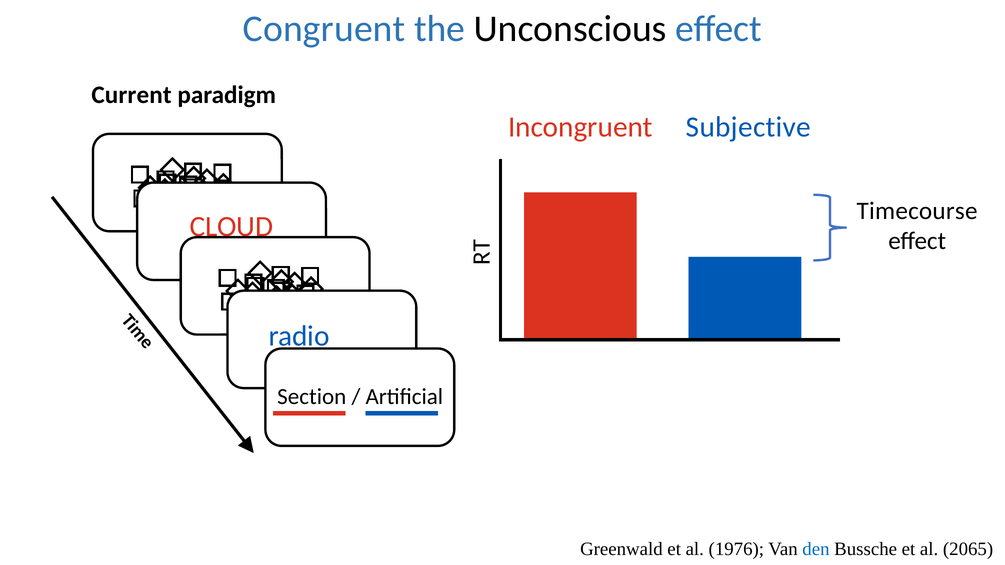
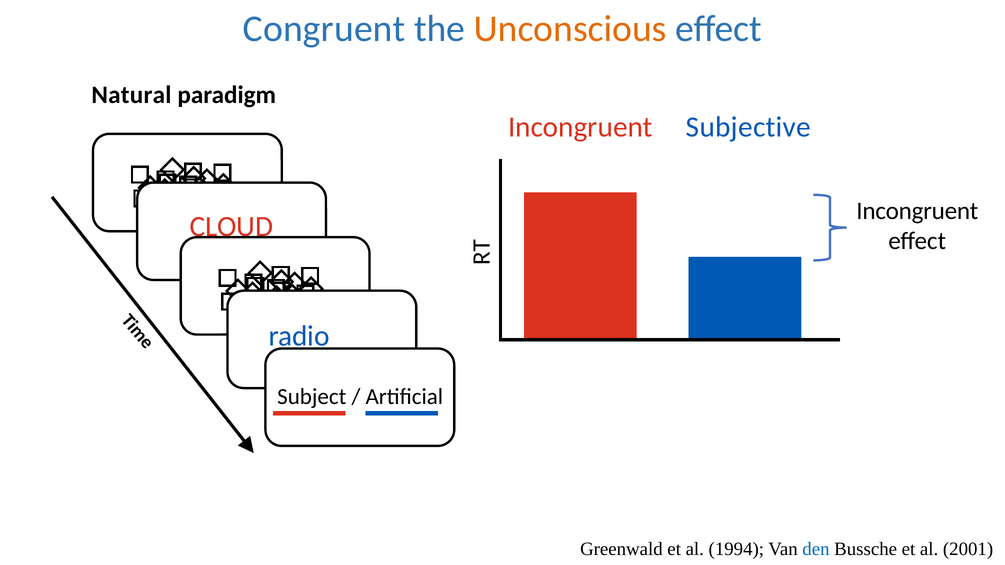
Unconscious colour: black -> orange
Current: Current -> Natural
Timecourse at (917, 211): Timecourse -> Incongruent
Section: Section -> Subject
1976: 1976 -> 1994
2065: 2065 -> 2001
